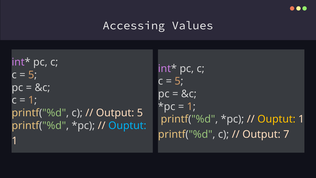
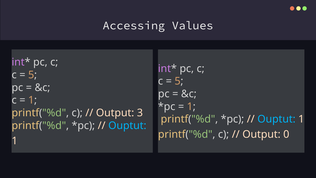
Output 5: 5 -> 3
Ouptut at (276, 119) colour: yellow -> light blue
7: 7 -> 0
